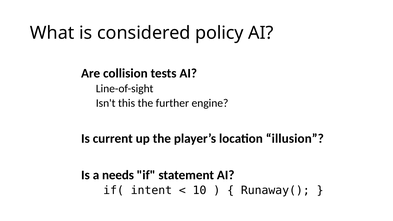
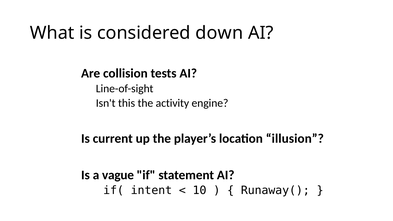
policy: policy -> down
further: further -> activity
needs: needs -> vague
